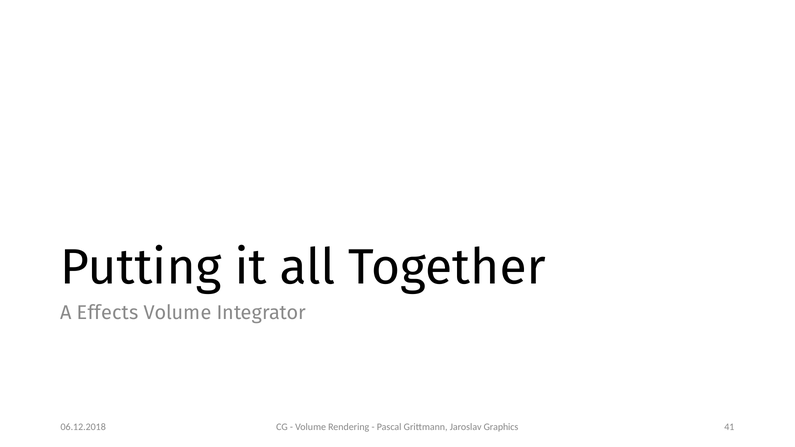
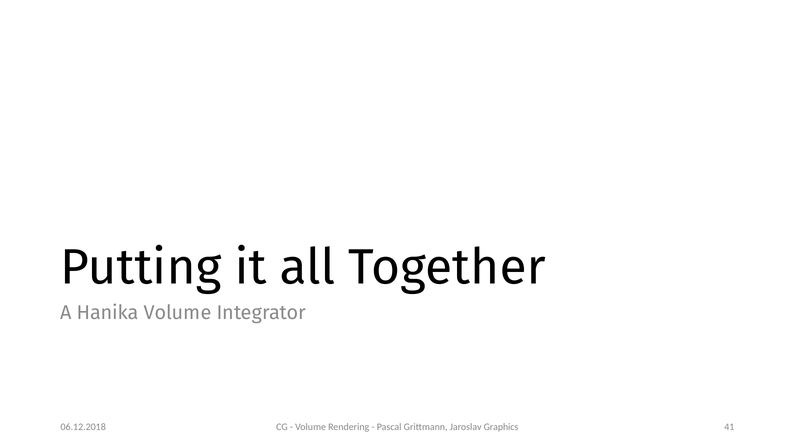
Effects: Effects -> Hanika
